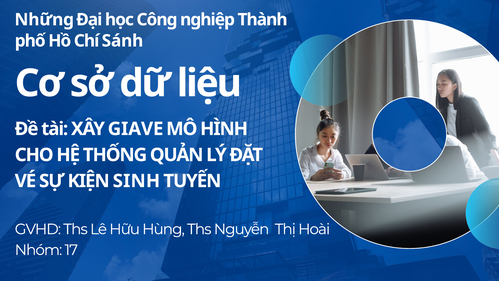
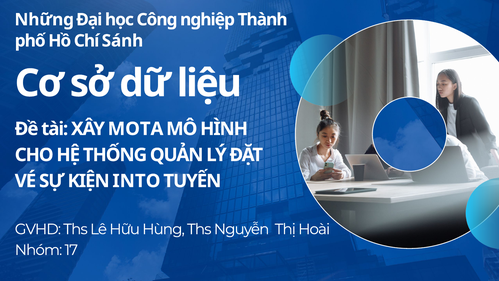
GIAVE: GIAVE -> MOTA
SINH: SINH -> INTO
